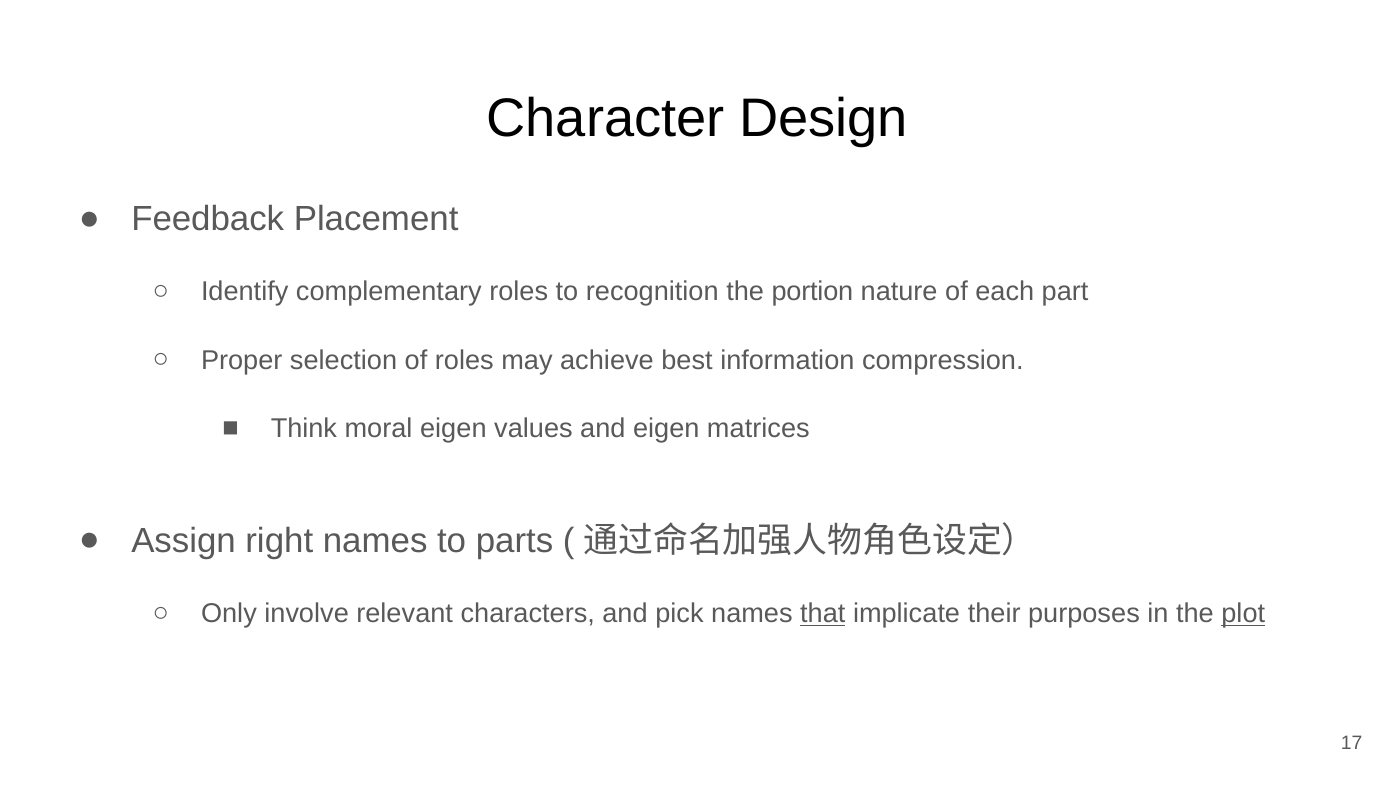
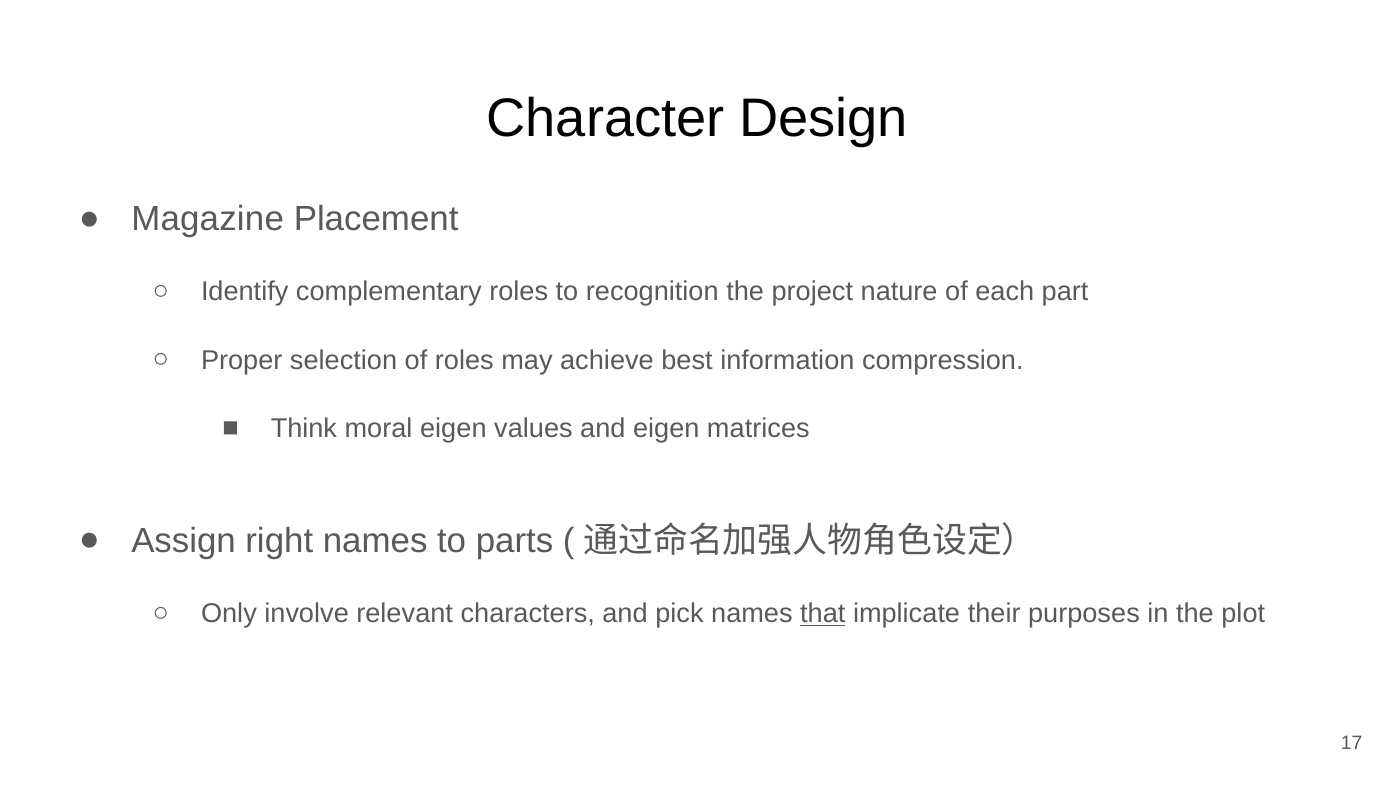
Feedback: Feedback -> Magazine
portion: portion -> project
plot underline: present -> none
